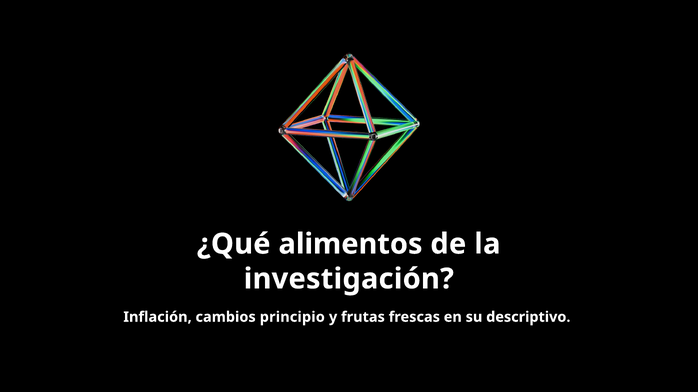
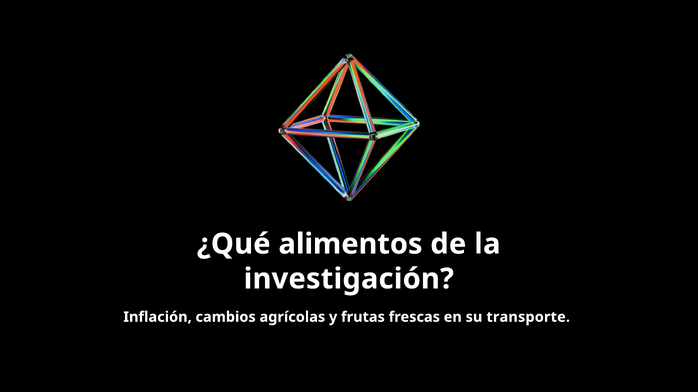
principio: principio -> agrícolas
descriptivo: descriptivo -> transporte
